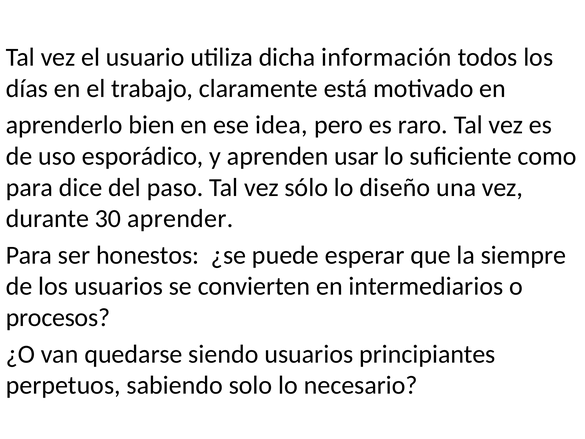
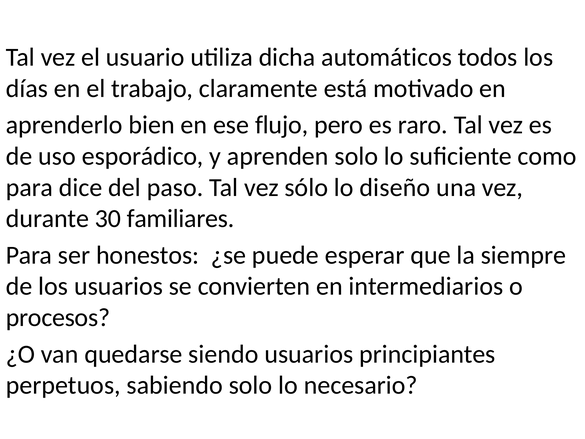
información: información -> automáticos
idea: idea -> flujo
aprenden usar: usar -> solo
aprender: aprender -> familiares
